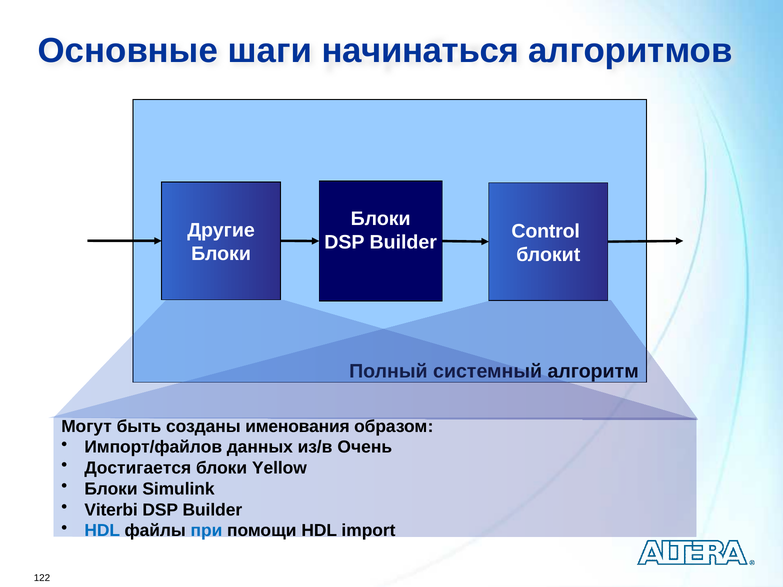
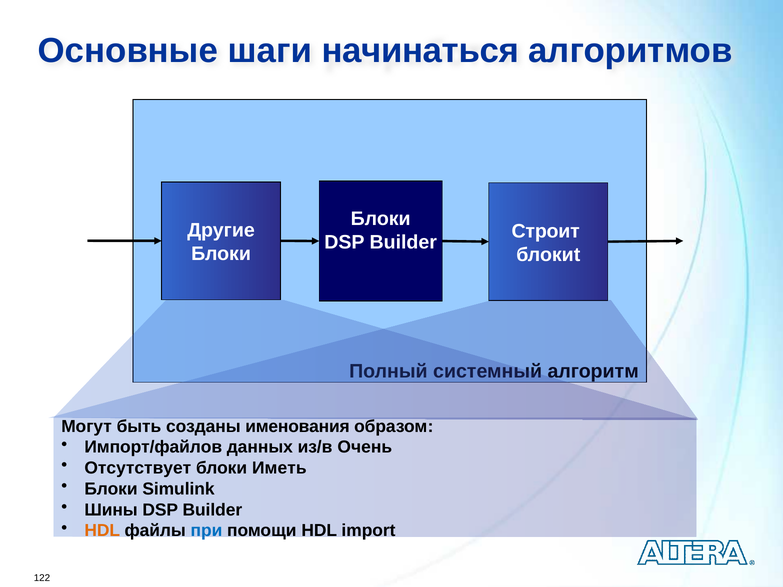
Control: Control -> Строит
Достигается: Достигается -> Отсутствует
Yellow: Yellow -> Иметь
Viterbi: Viterbi -> Шины
HDL at (102, 531) colour: blue -> orange
